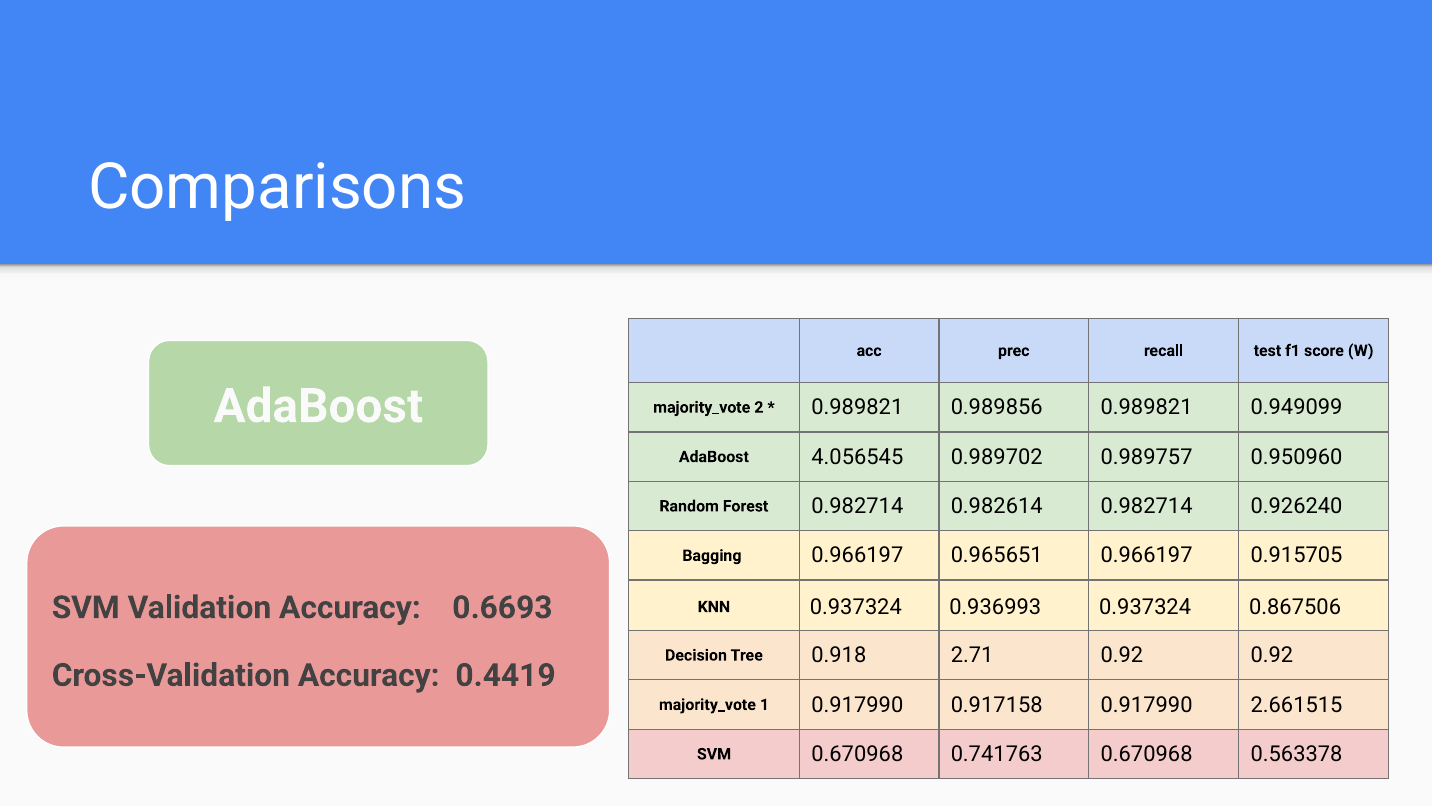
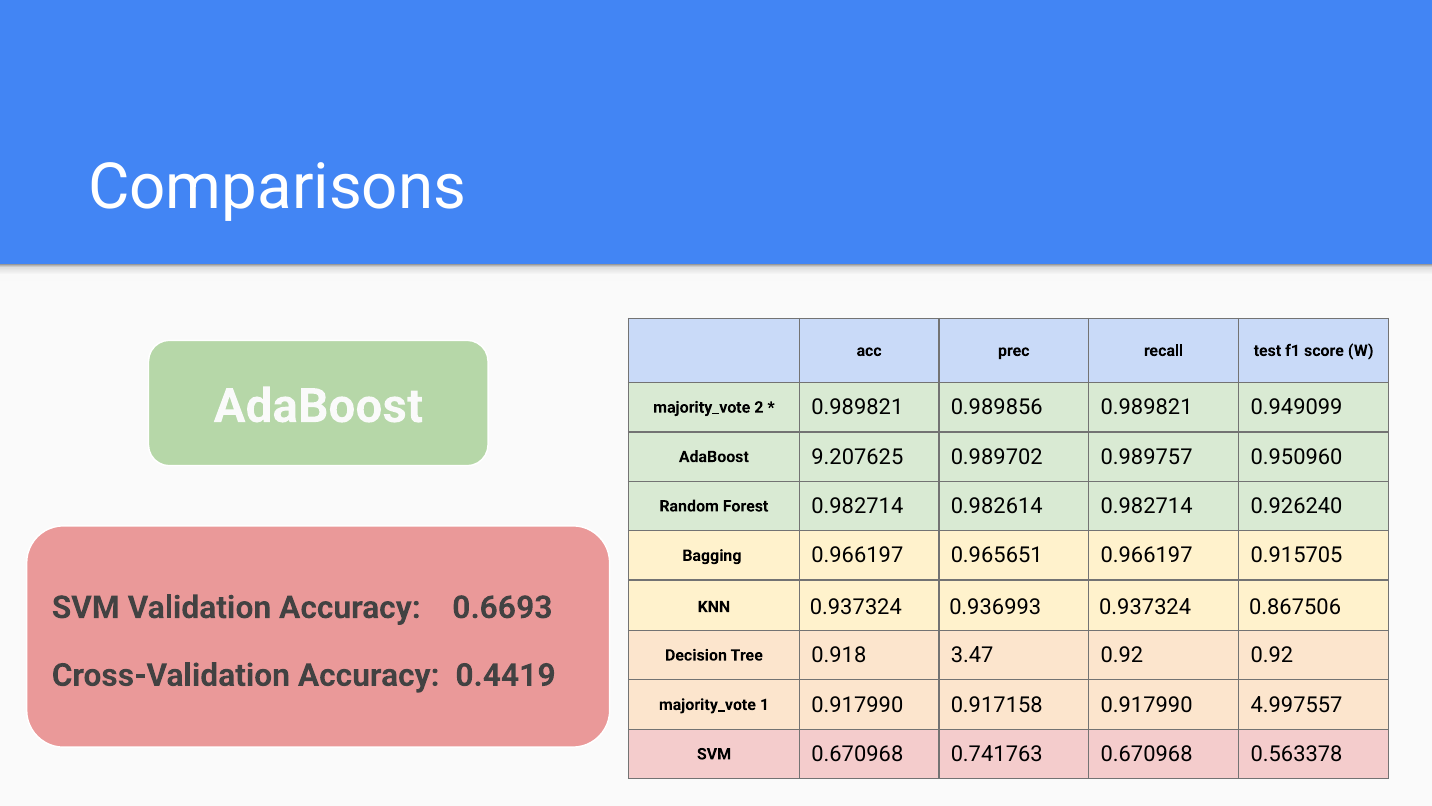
4.056545: 4.056545 -> 9.207625
2.71: 2.71 -> 3.47
2.661515: 2.661515 -> 4.997557
